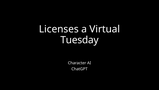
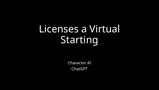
Tuesday: Tuesday -> Starting
